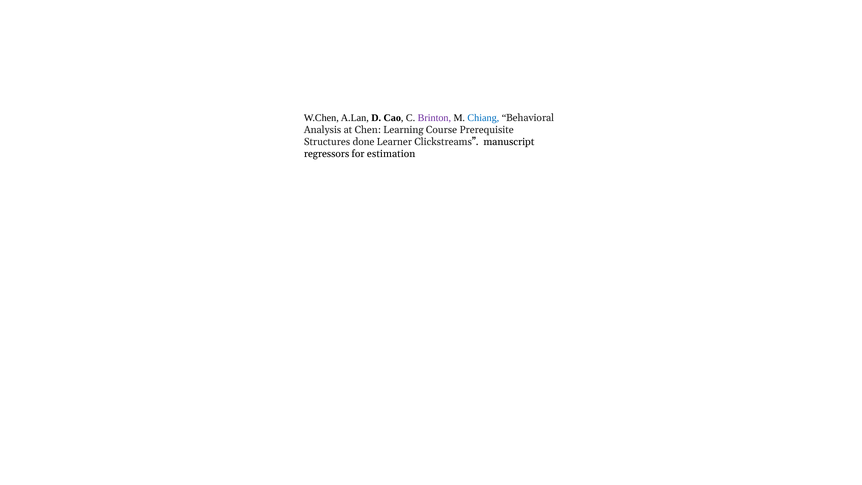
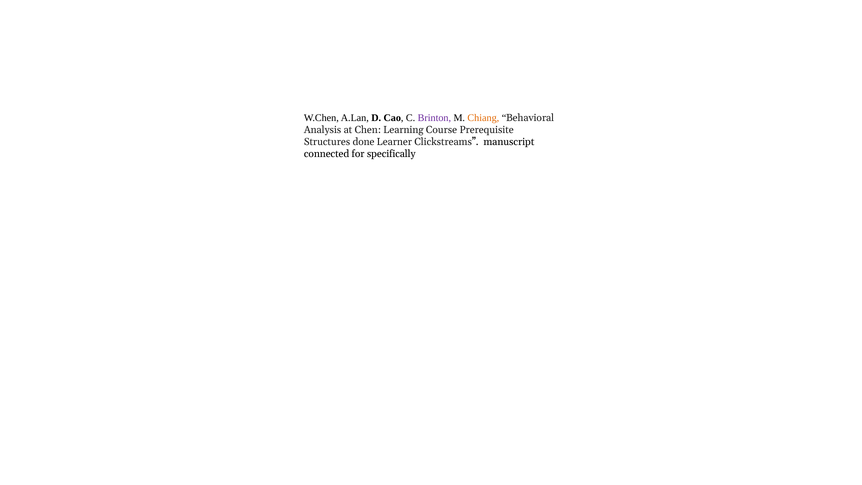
Chiang colour: blue -> orange
regressors: regressors -> connected
estimation: estimation -> specifically
